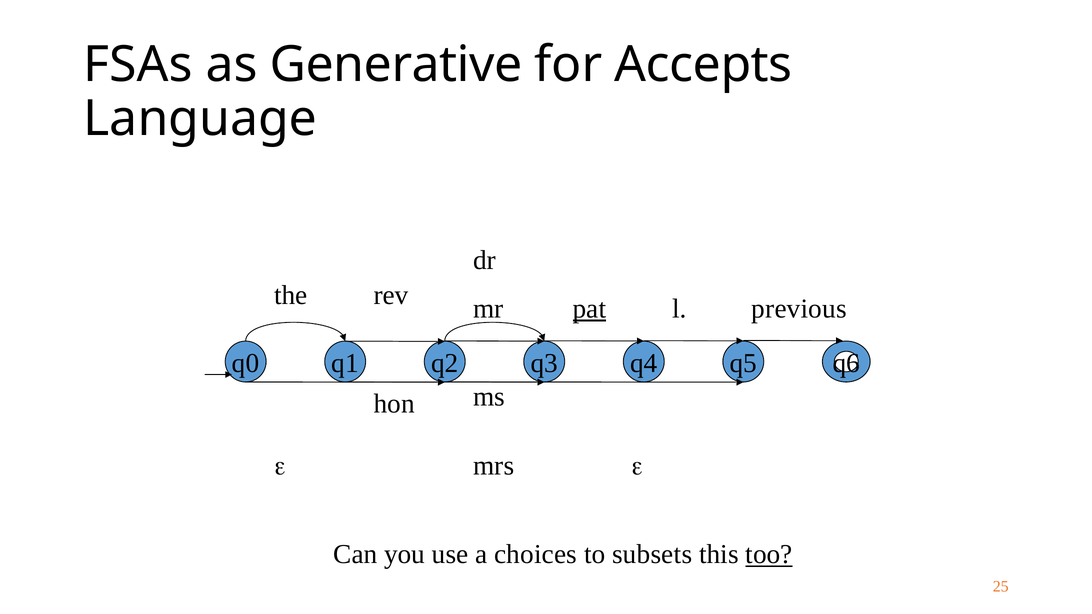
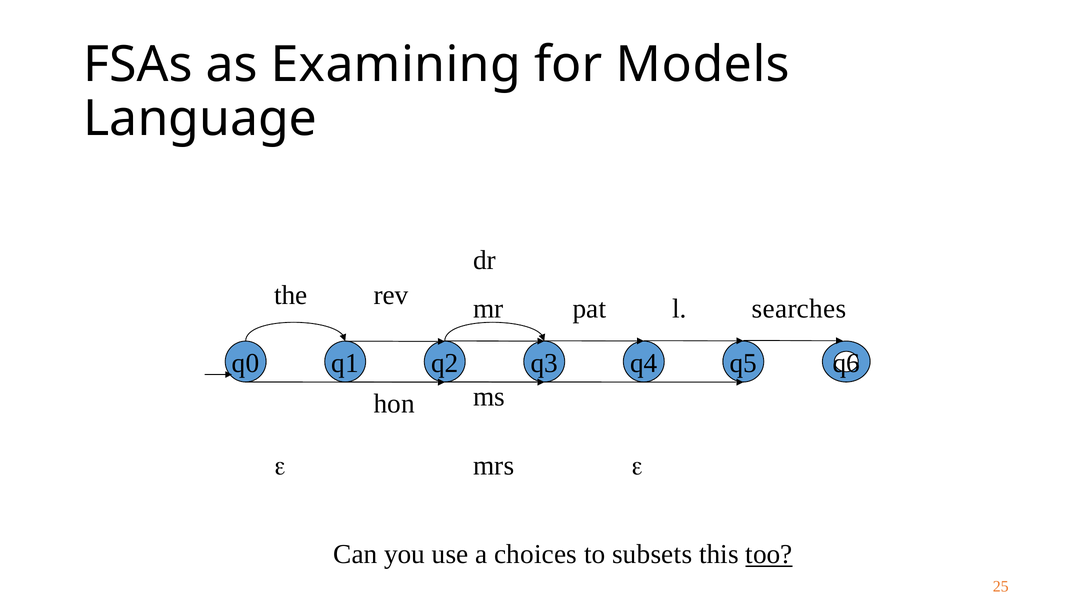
Generative: Generative -> Examining
Accepts: Accepts -> Models
pat underline: present -> none
previous: previous -> searches
